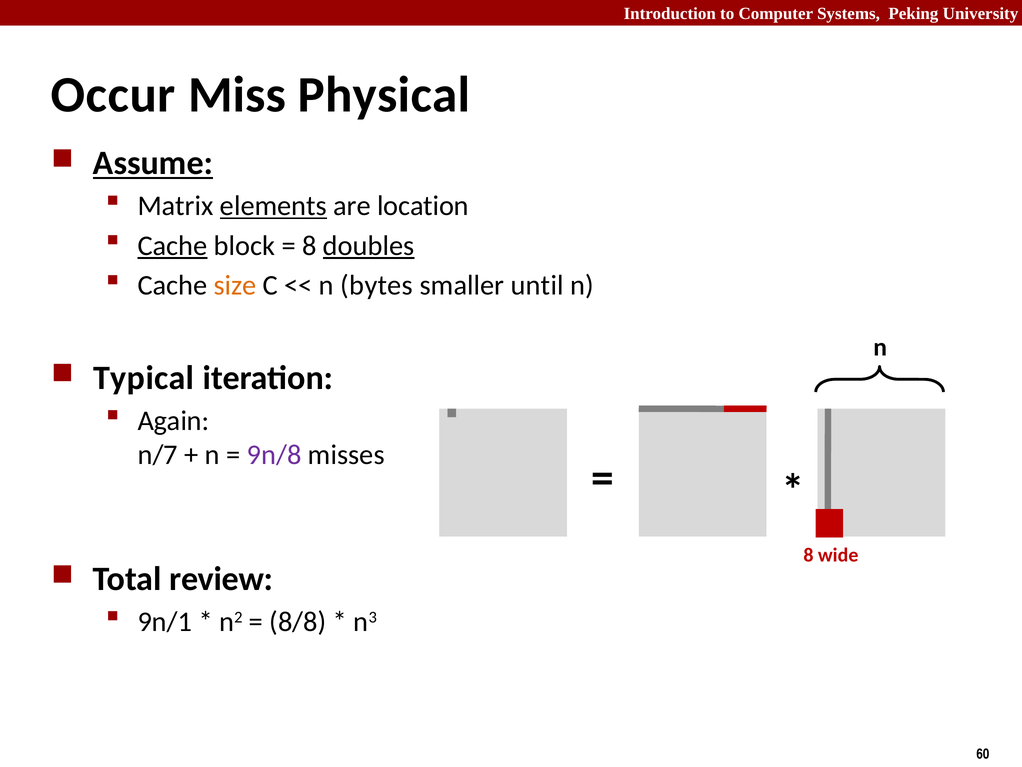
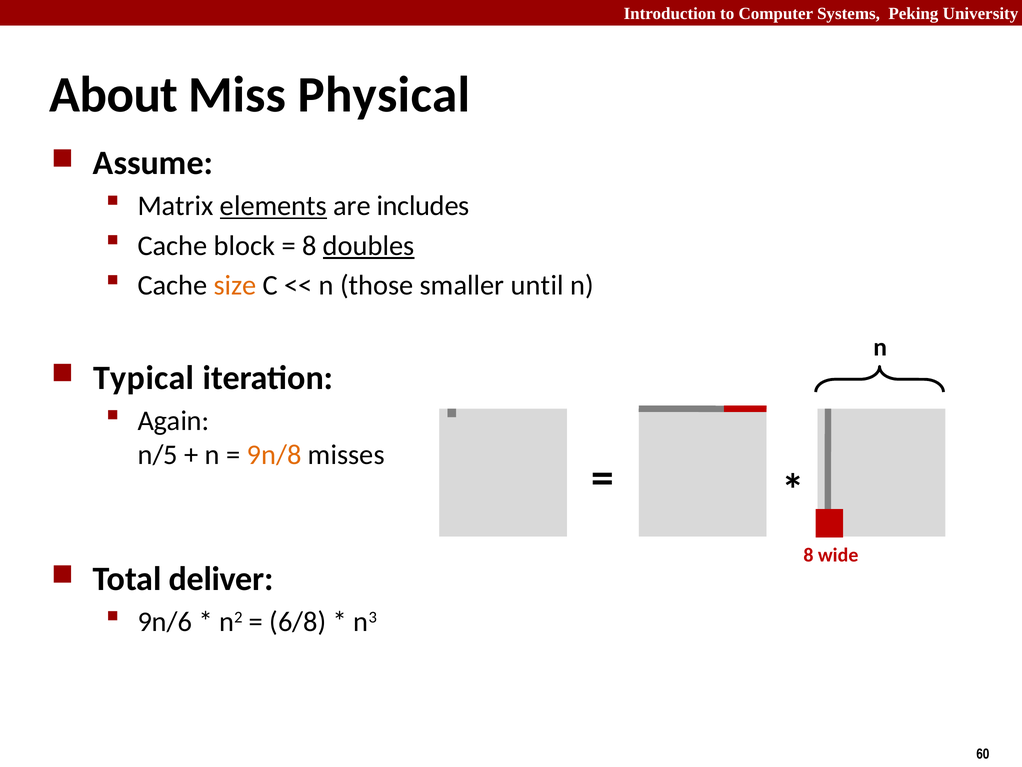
Occur: Occur -> About
Assume underline: present -> none
location: location -> includes
Cache at (172, 246) underline: present -> none
bytes: bytes -> those
n/7: n/7 -> n/5
9n/8 colour: purple -> orange
review: review -> deliver
9n/1: 9n/1 -> 9n/6
8/8: 8/8 -> 6/8
